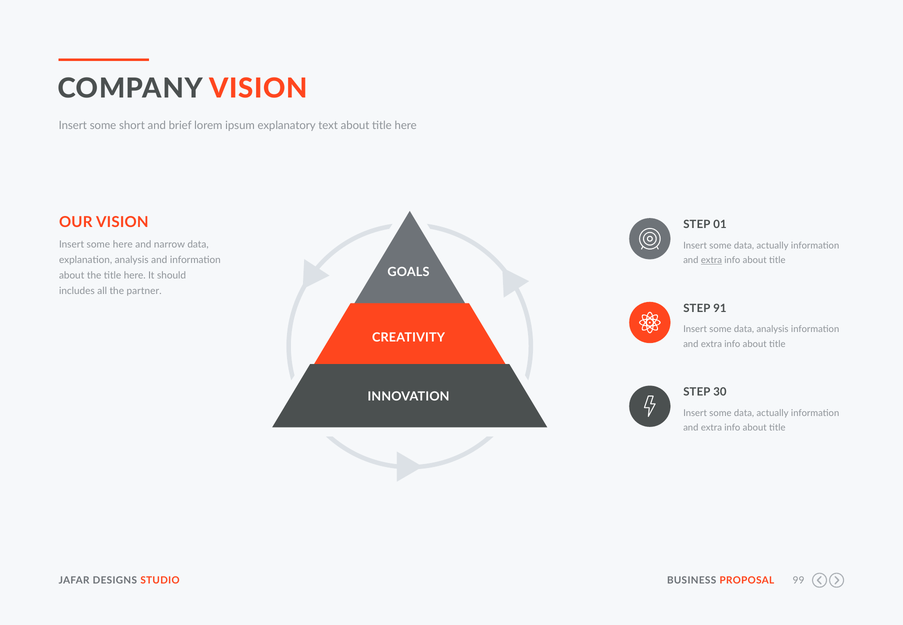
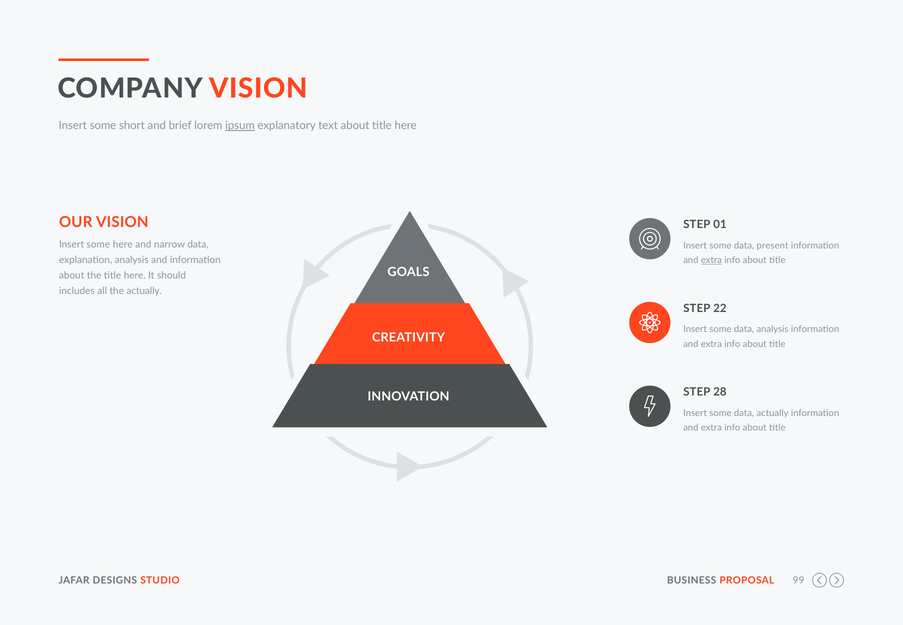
ipsum underline: none -> present
actually at (773, 246): actually -> present
the partner: partner -> actually
91: 91 -> 22
30: 30 -> 28
